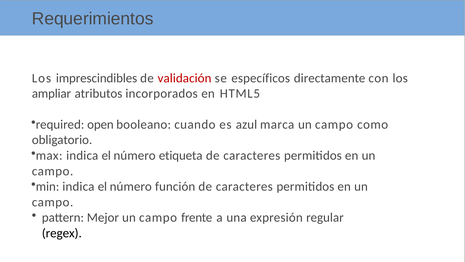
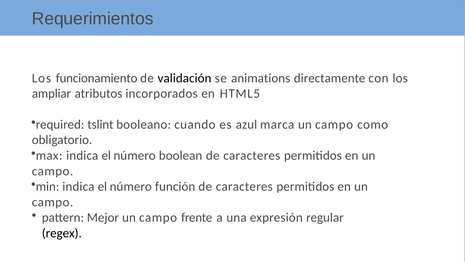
imprescindibles: imprescindibles -> funcionamiento
validación colour: red -> black
específicos: específicos -> animations
open: open -> tslint
etiqueta: etiqueta -> boolean
